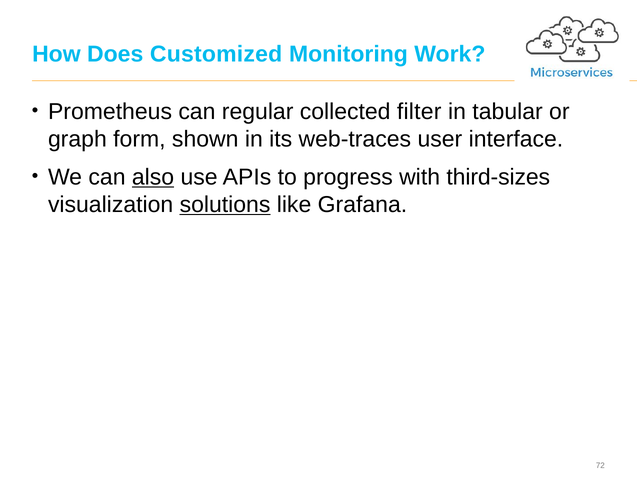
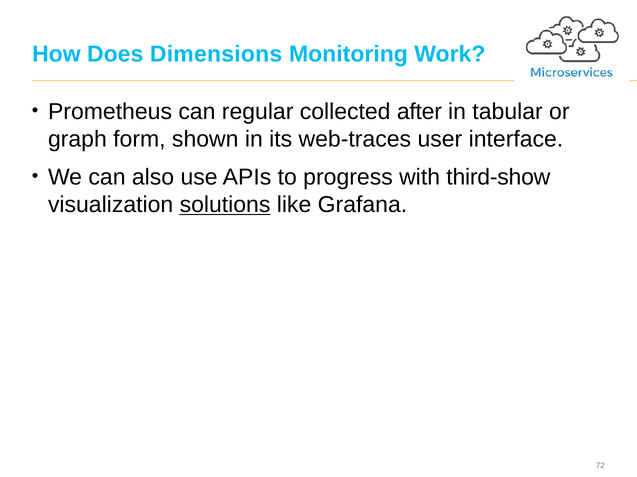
Customized: Customized -> Dimensions
filter: filter -> after
also underline: present -> none
third-sizes: third-sizes -> third-show
